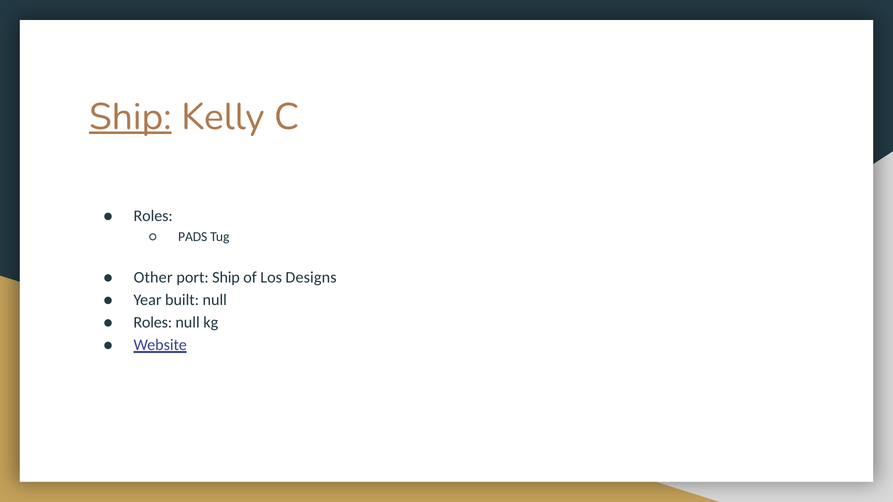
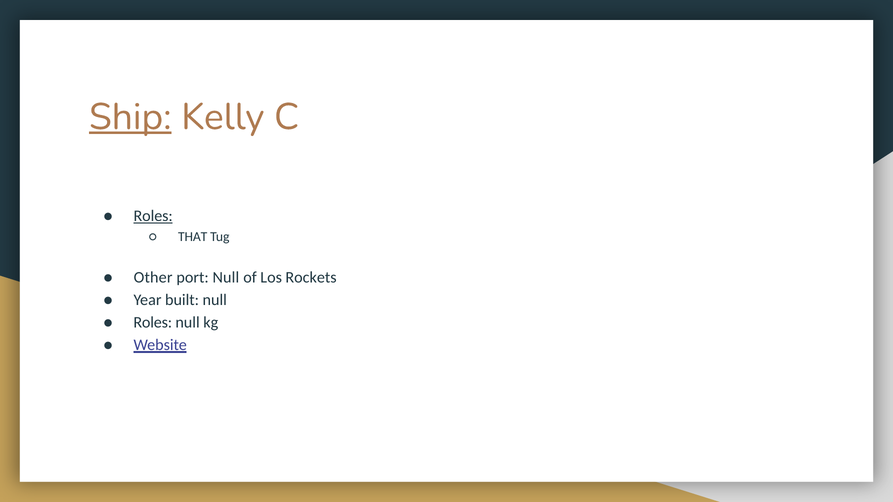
Roles at (153, 216) underline: none -> present
PADS: PADS -> THAT
port Ship: Ship -> Null
Designs: Designs -> Rockets
